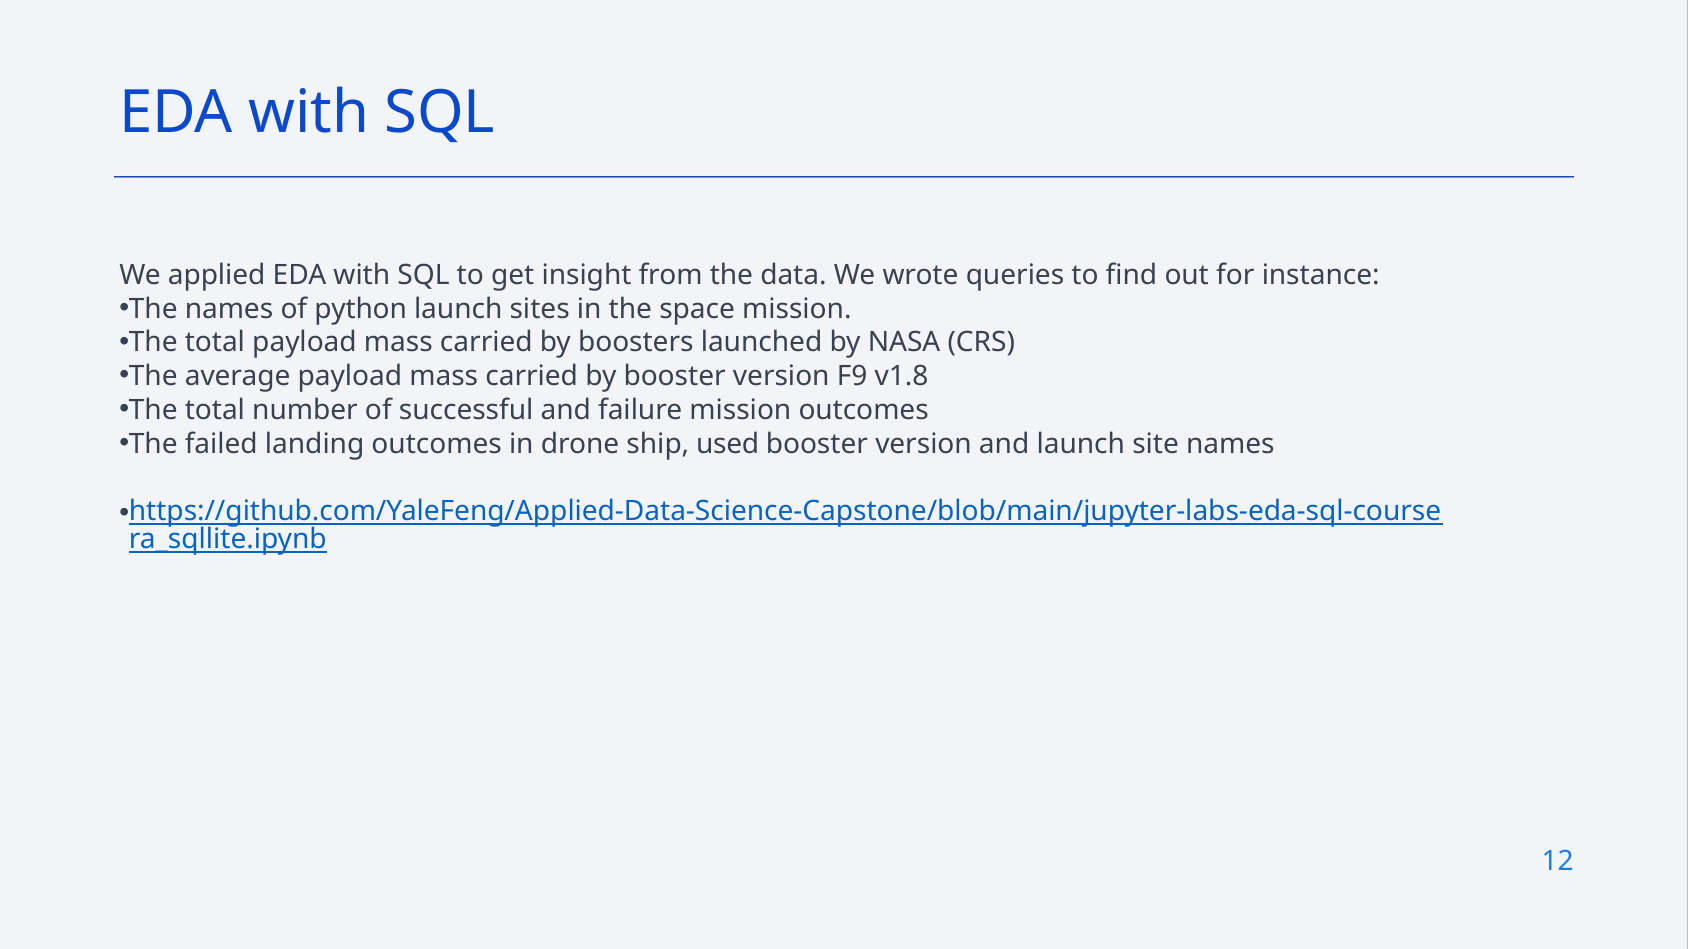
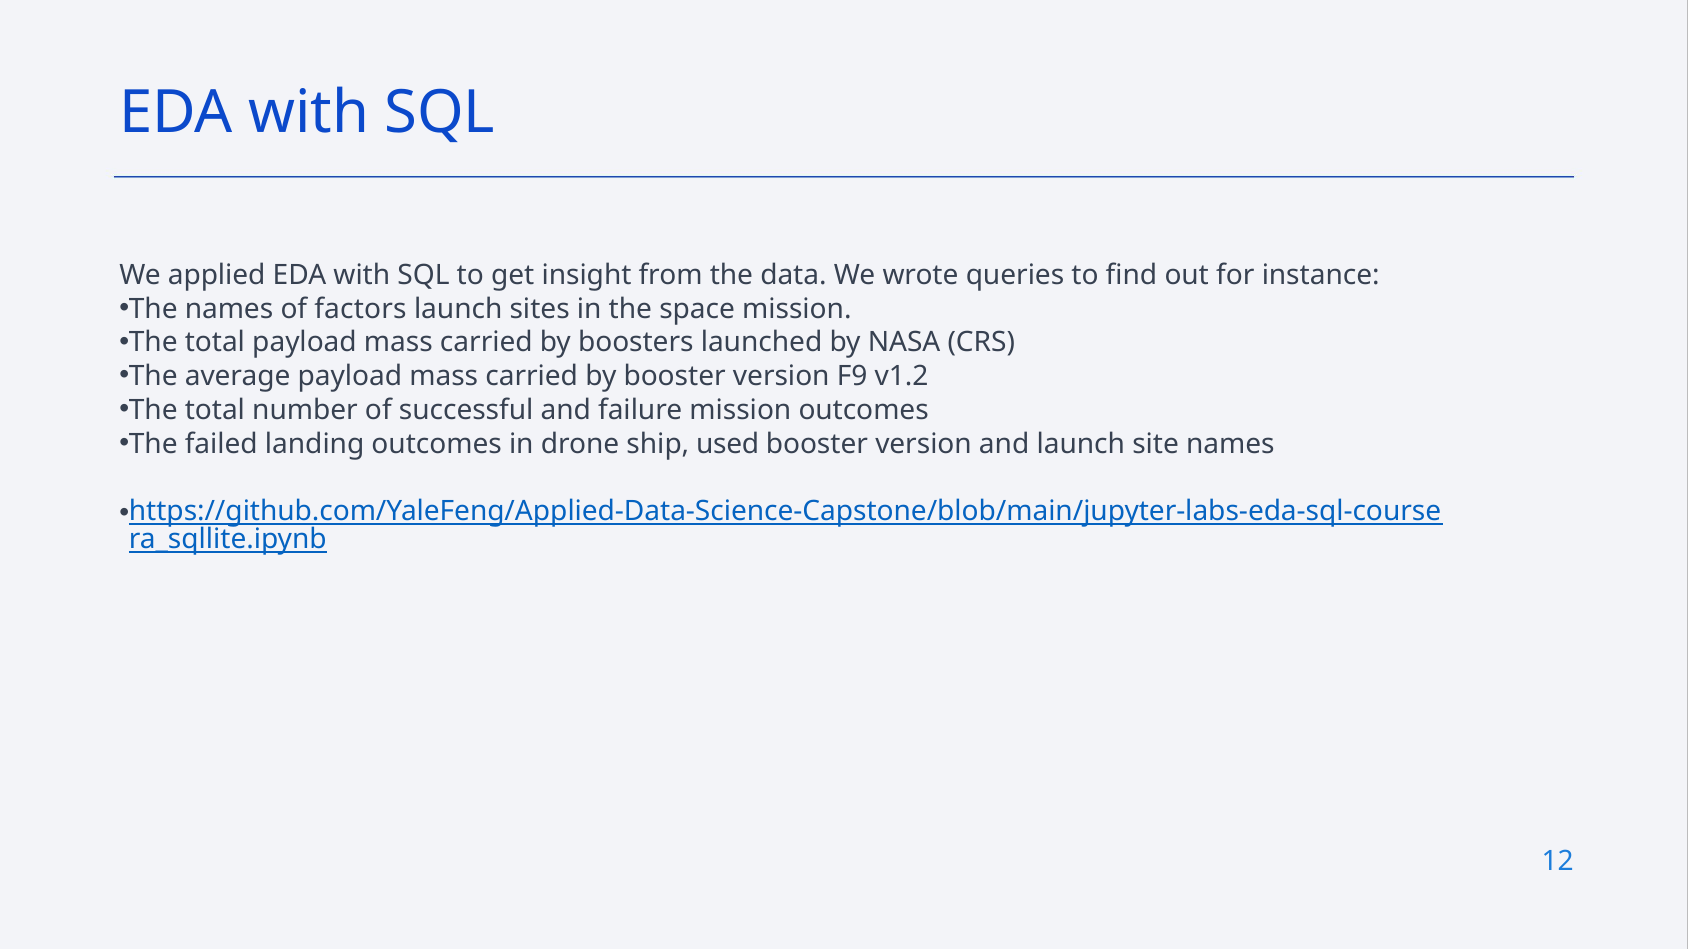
python: python -> factors
v1.8: v1.8 -> v1.2
